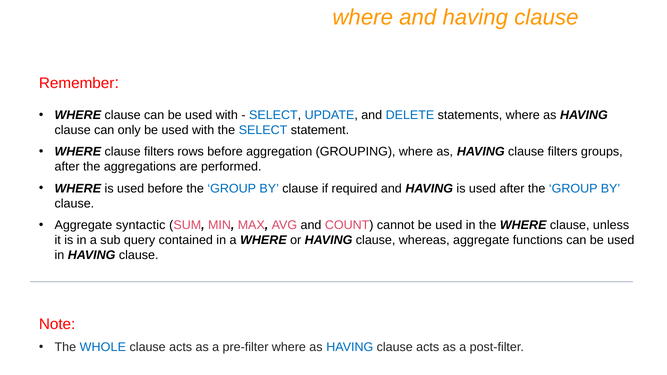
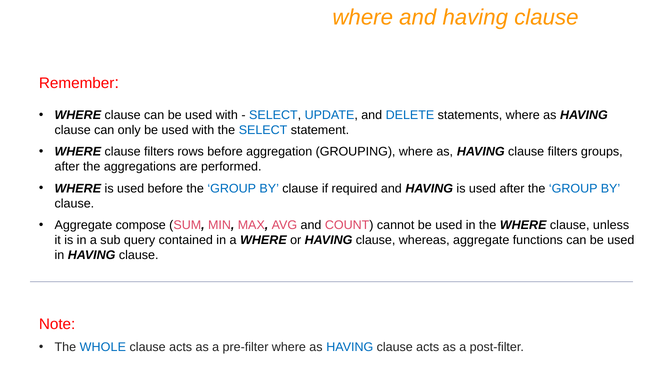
syntactic: syntactic -> compose
